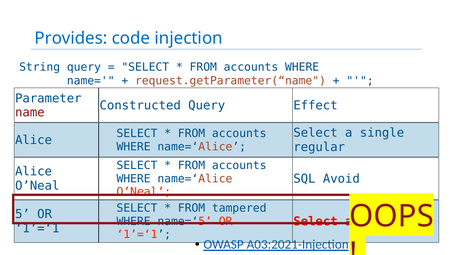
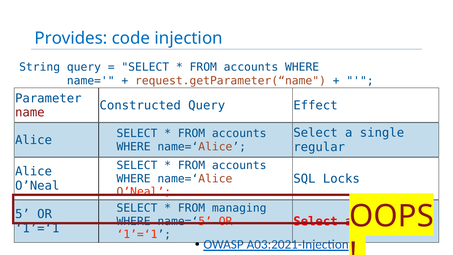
Avoid: Avoid -> Locks
tampered: tampered -> managing
